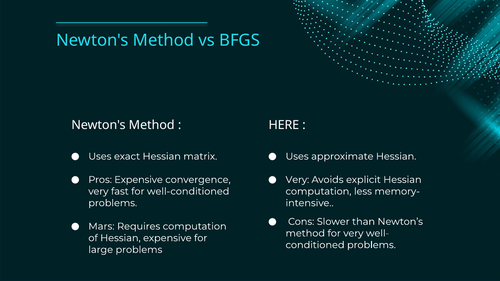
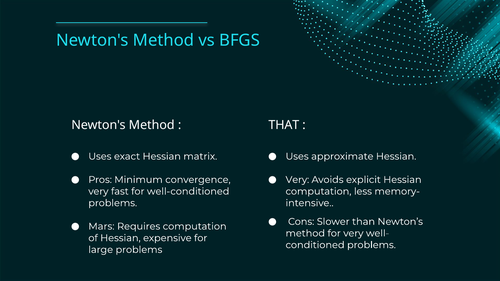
HERE: HERE -> THAT
Pros Expensive: Expensive -> Minimum
